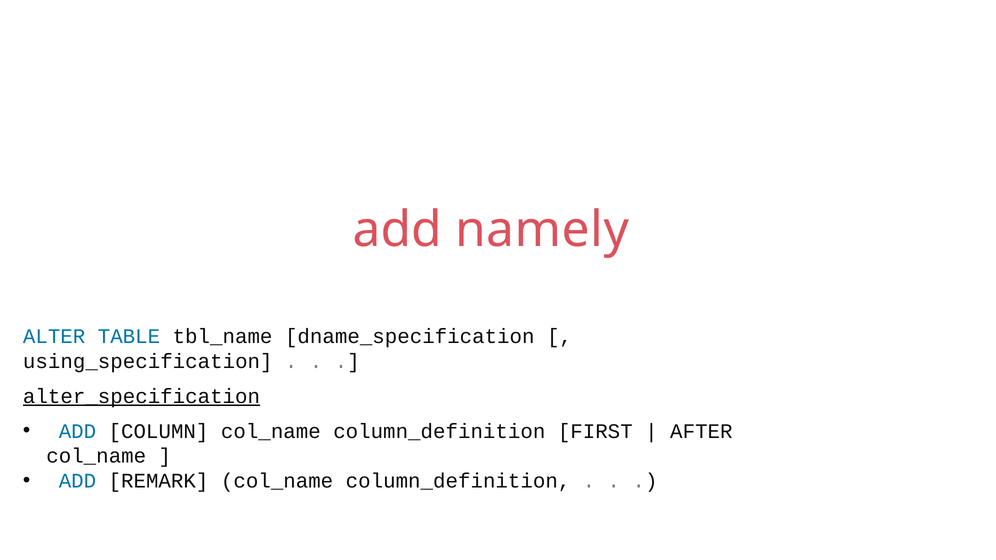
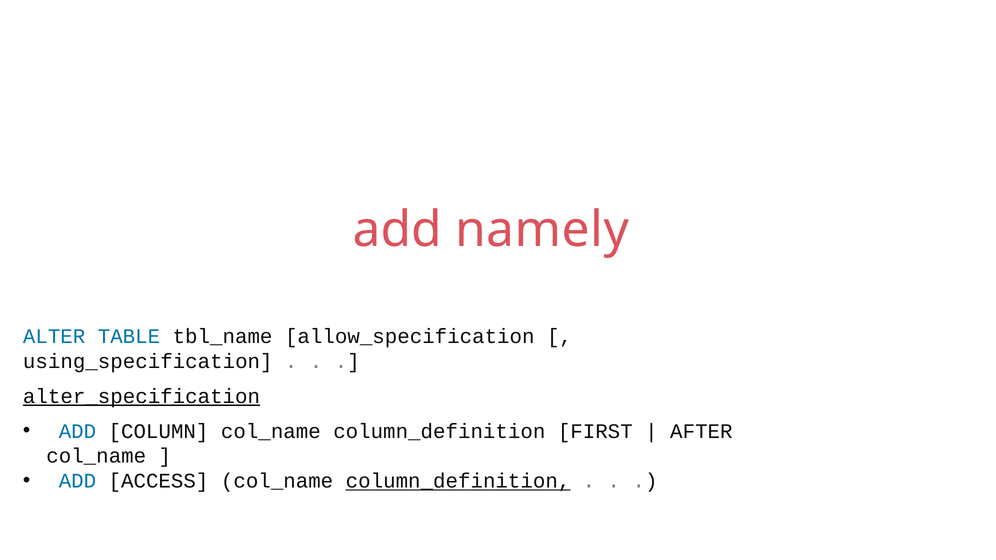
dname_specification: dname_specification -> allow_specification
REMARK: REMARK -> ACCESS
column_definition at (458, 481) underline: none -> present
